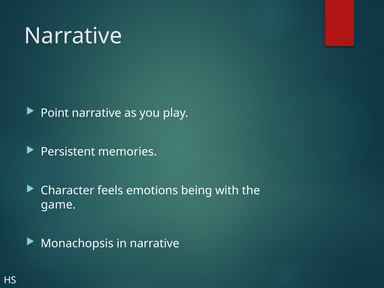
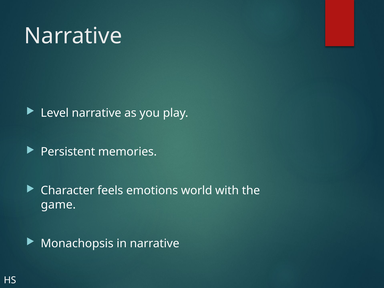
Point: Point -> Level
being: being -> world
